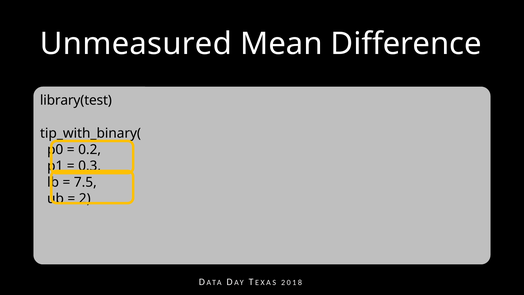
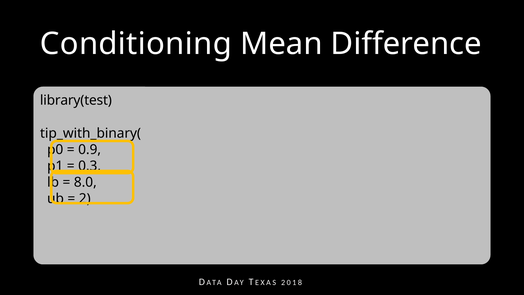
Unmeasured: Unmeasured -> Conditioning
0.2: 0.2 -> 0.9
7.5: 7.5 -> 8.0
